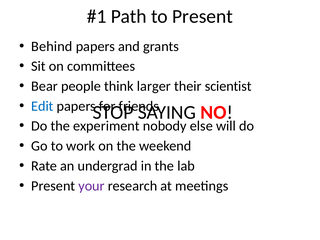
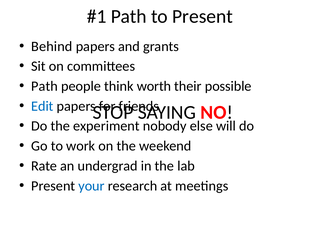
Bear at (45, 86): Bear -> Path
larger: larger -> worth
scientist: scientist -> possible
your colour: purple -> blue
